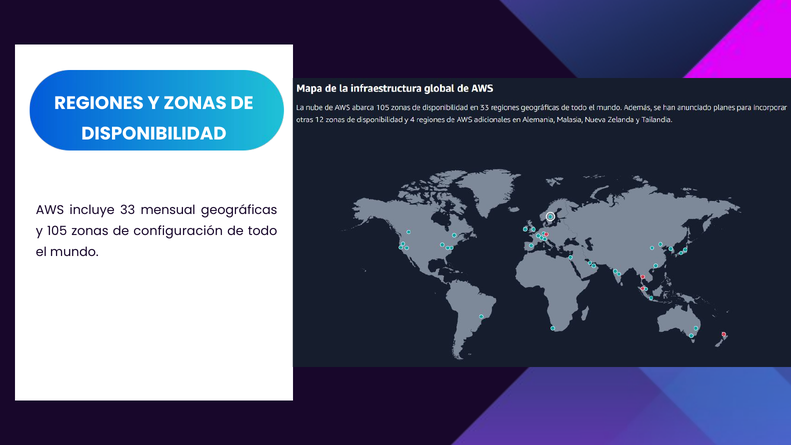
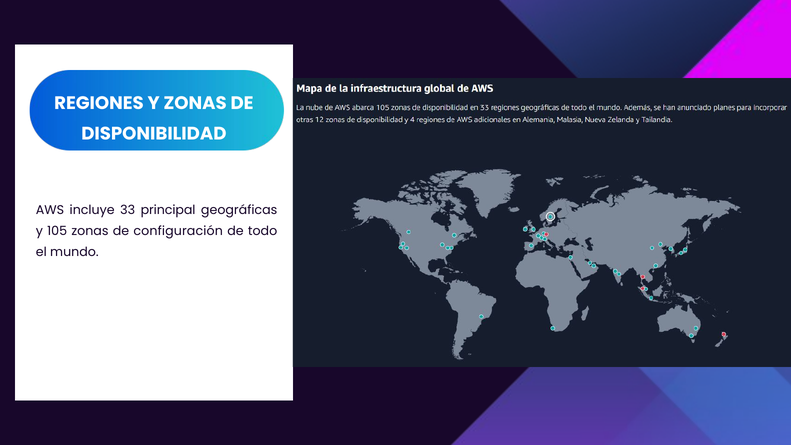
mensual: mensual -> principal
